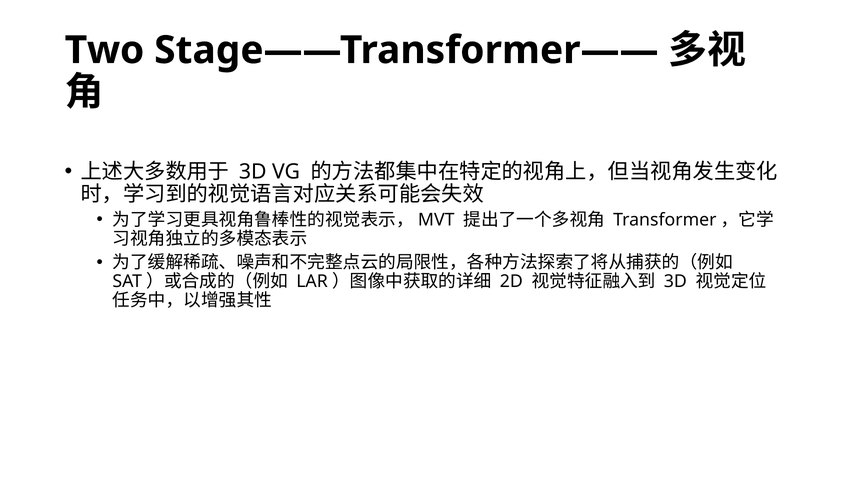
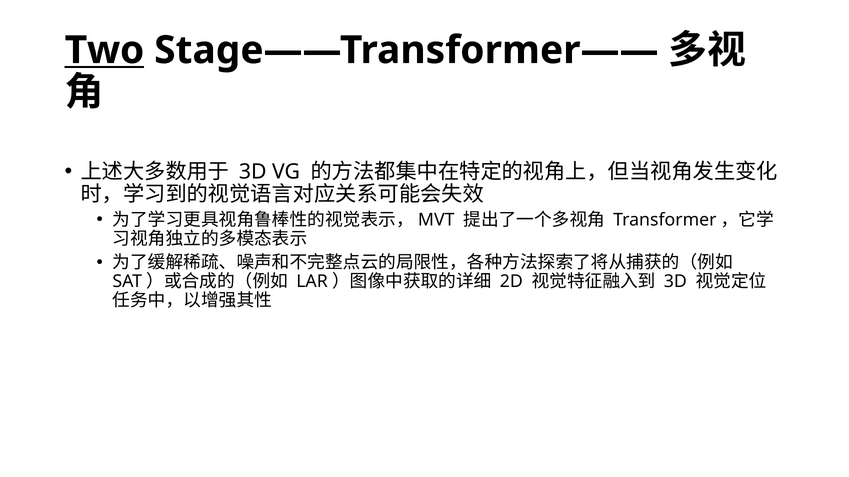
Two underline: none -> present
